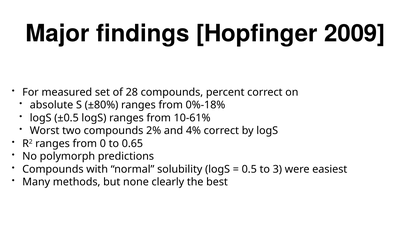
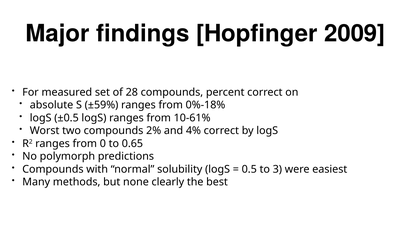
±80%: ±80% -> ±59%
